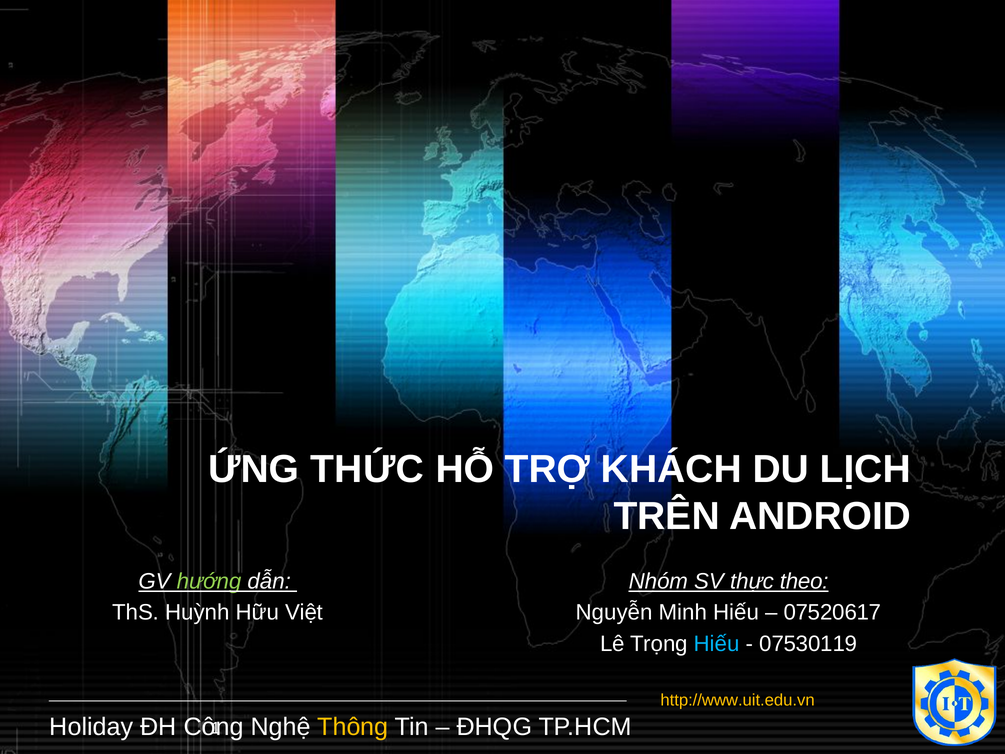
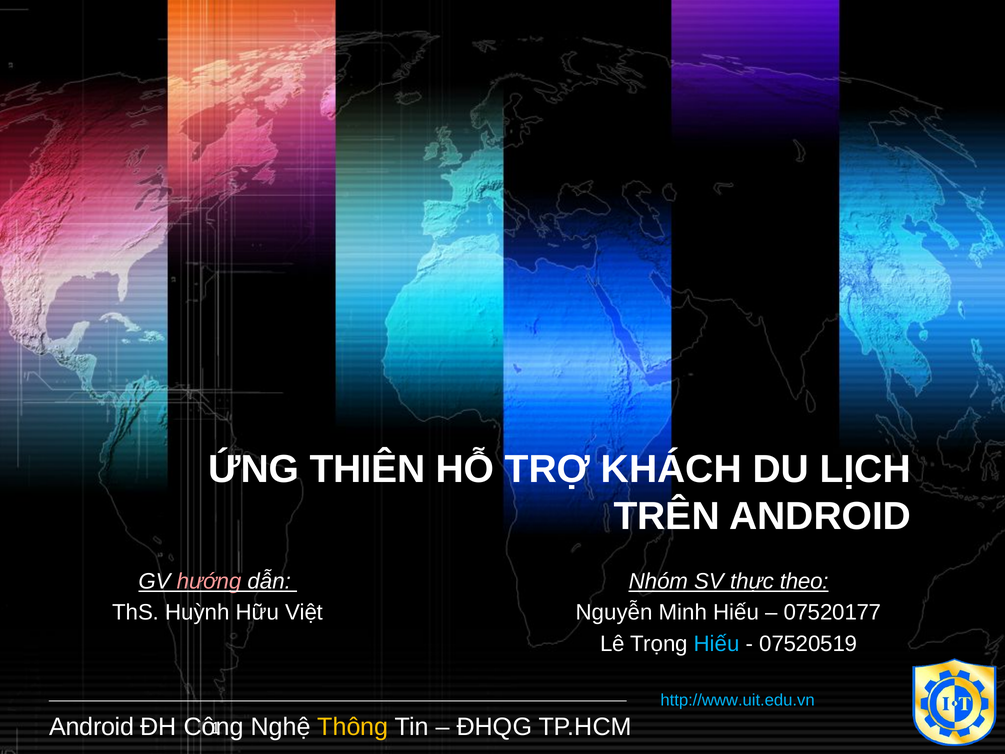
THỨC: THỨC -> THIÊN
hướng colour: light green -> pink
07520617: 07520617 -> 07520177
07530119: 07530119 -> 07520519
http://www.uit.edu.vn colour: yellow -> light blue
Holiday at (91, 727): Holiday -> Android
